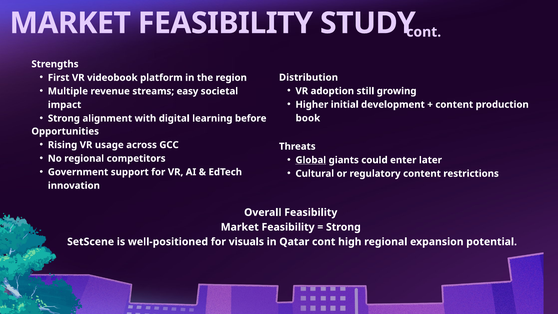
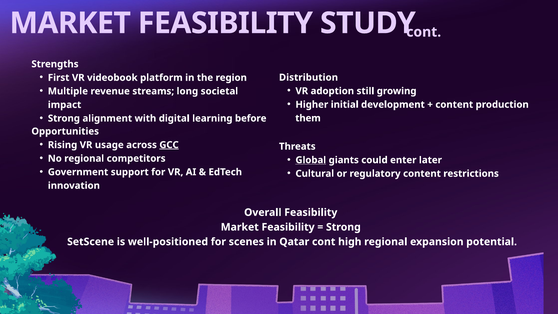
easy: easy -> long
book: book -> them
GCC underline: none -> present
visuals: visuals -> scenes
